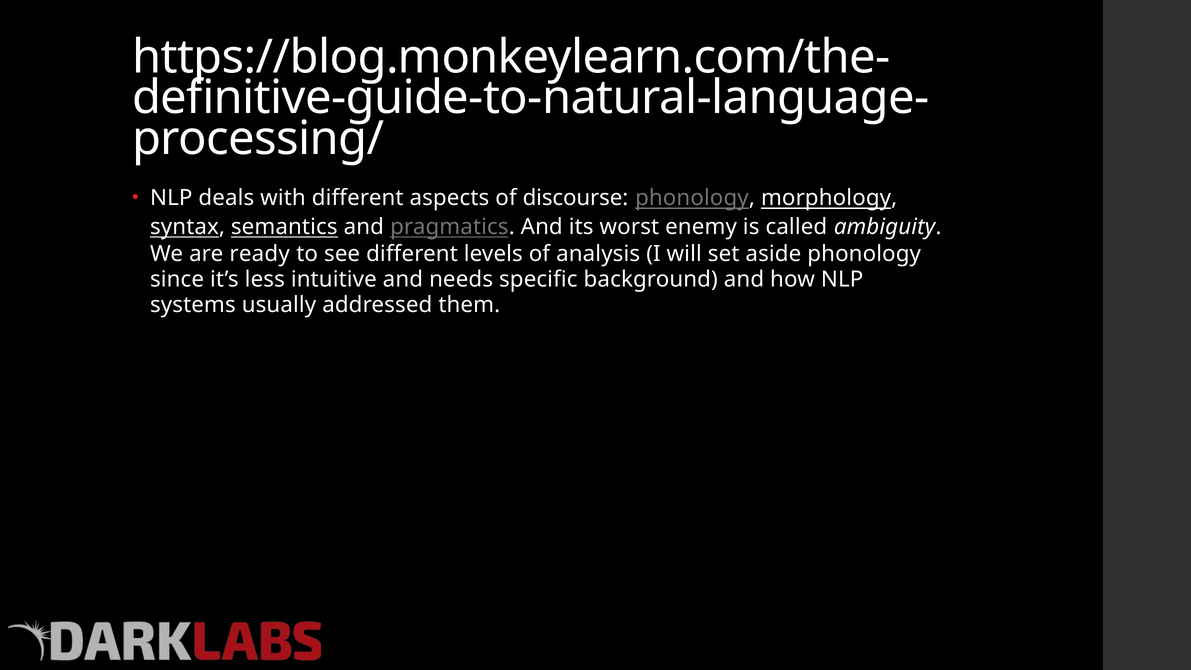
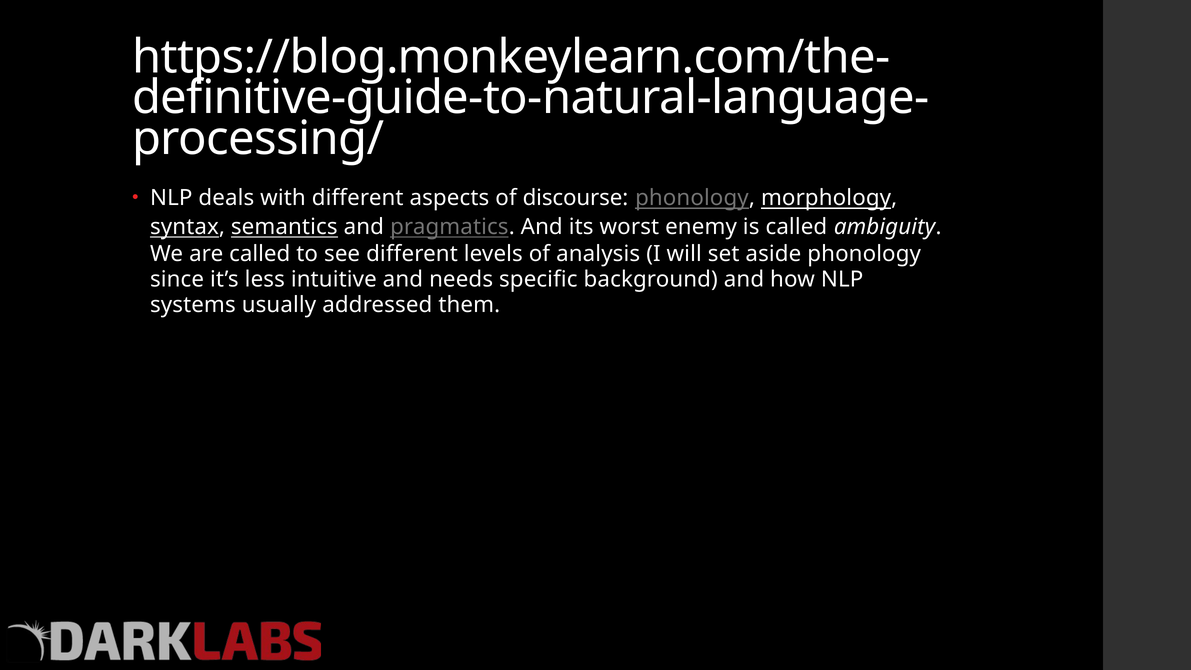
are ready: ready -> called
